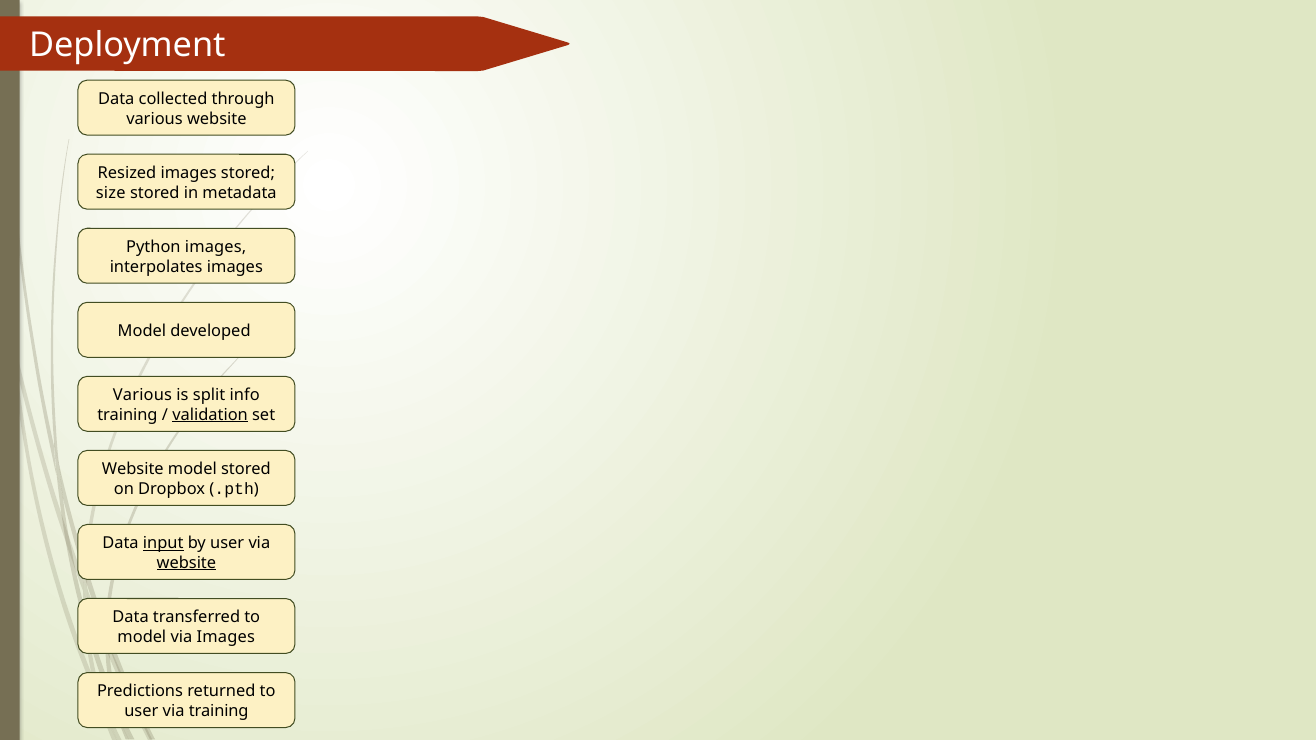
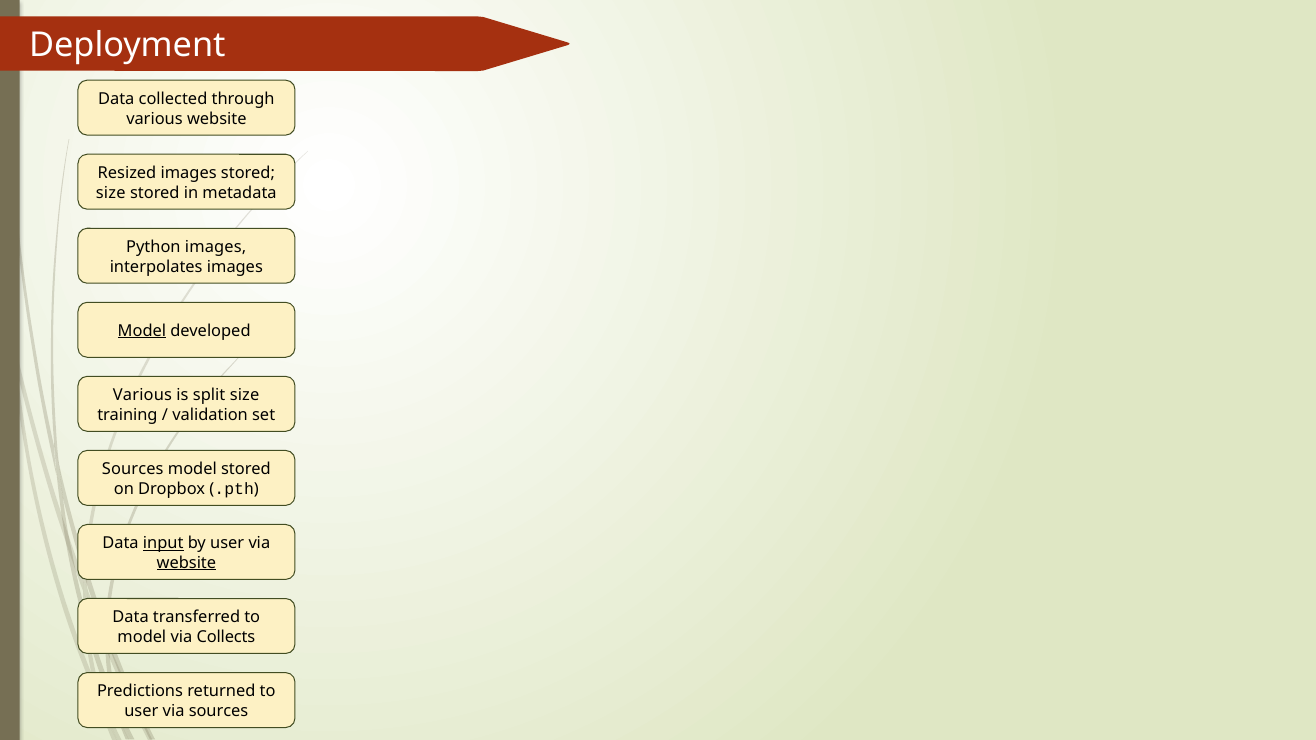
Model at (142, 331) underline: none -> present
split info: info -> size
validation underline: present -> none
Website at (133, 469): Website -> Sources
via Images: Images -> Collects
via training: training -> sources
